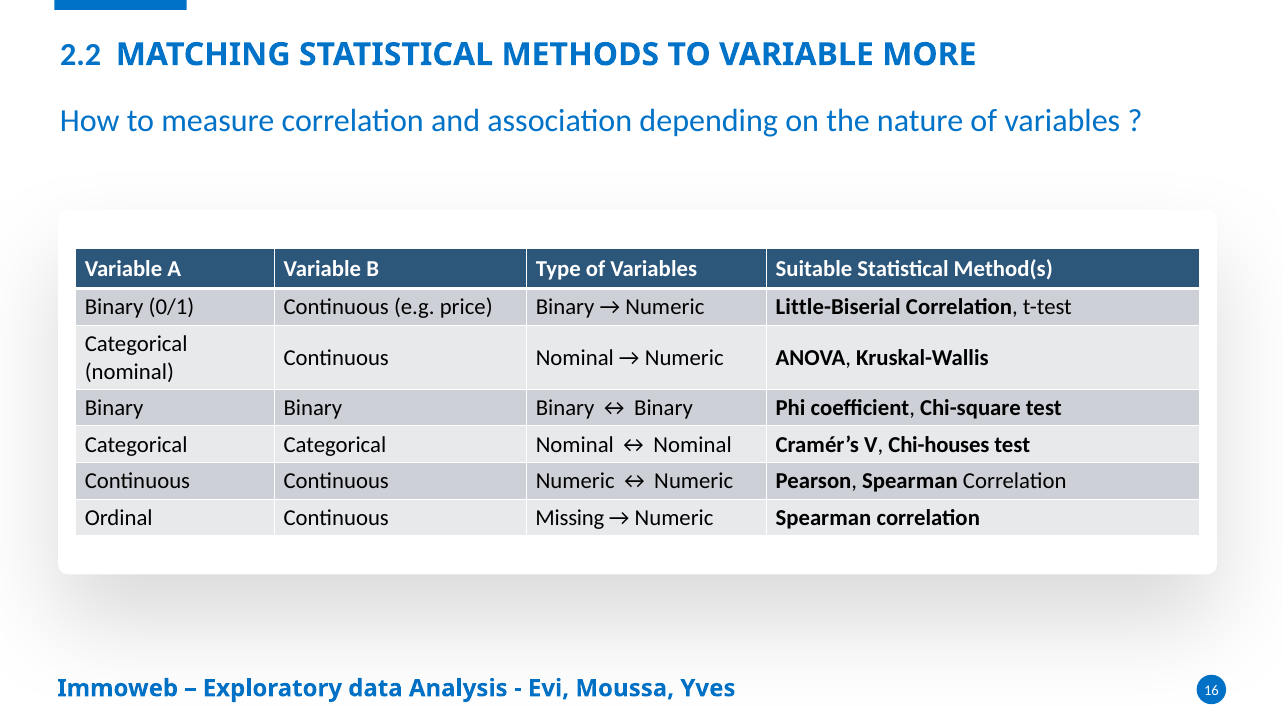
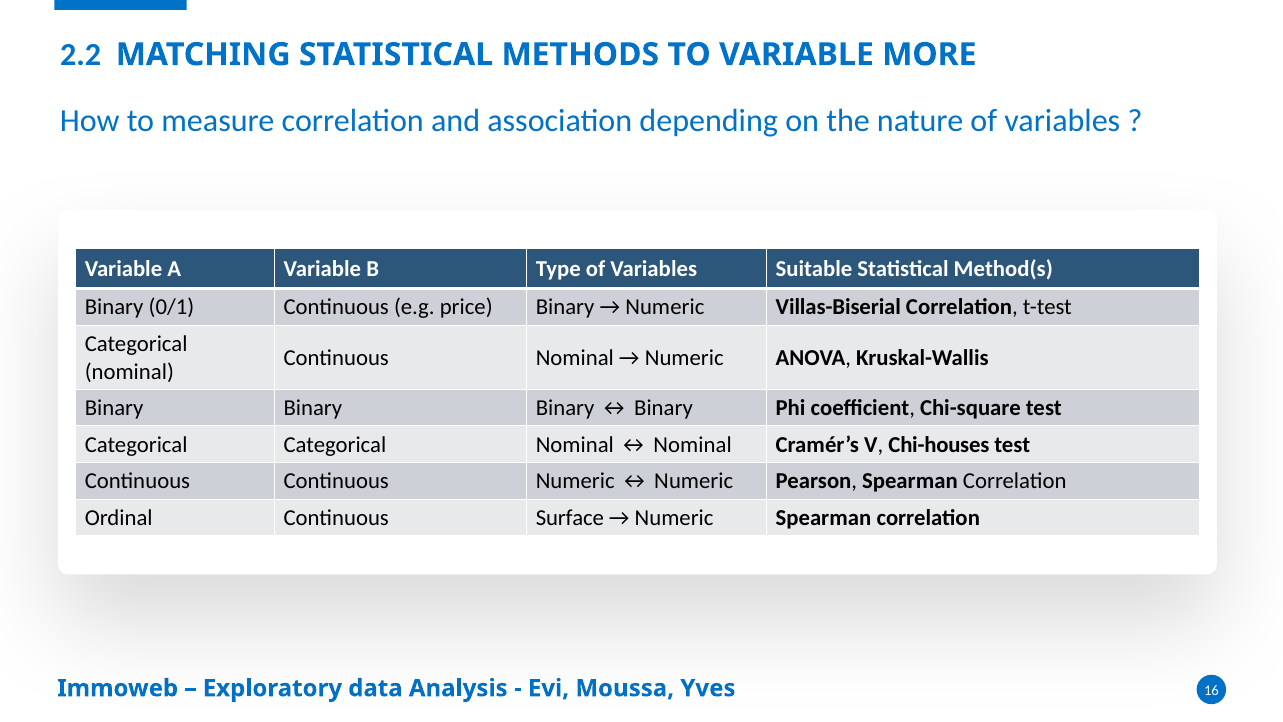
Little-Biserial: Little-Biserial -> Villas-Biserial
Missing: Missing -> Surface
